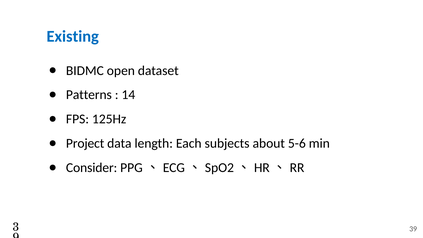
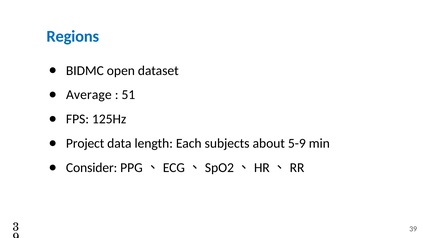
Existing: Existing -> Regions
Patterns: Patterns -> Average
14: 14 -> 51
5-6: 5-6 -> 5-9
